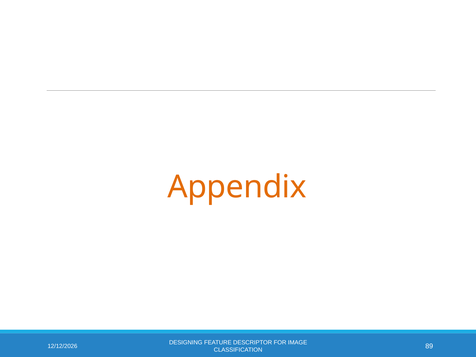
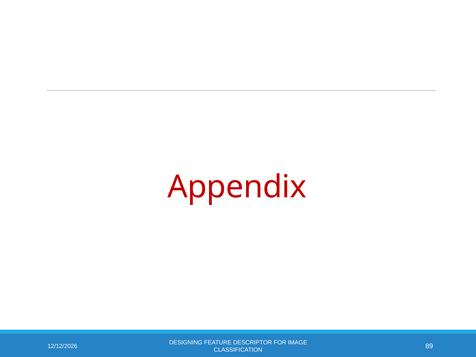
Appendix colour: orange -> red
